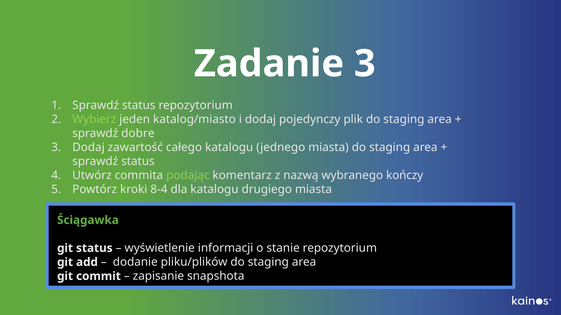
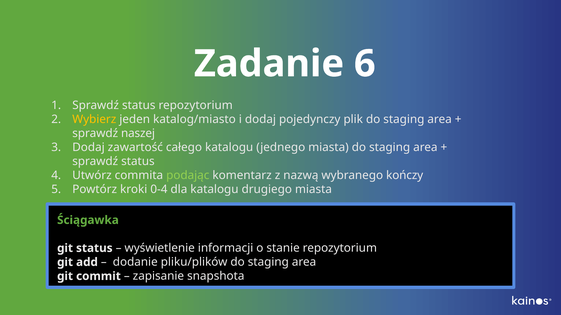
Zadanie 3: 3 -> 6
Wybierz colour: light green -> yellow
dobre: dobre -> naszej
8-4: 8-4 -> 0-4
